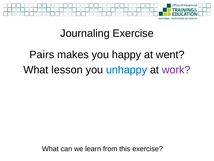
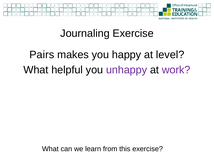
went: went -> level
lesson: lesson -> helpful
unhappy colour: blue -> purple
